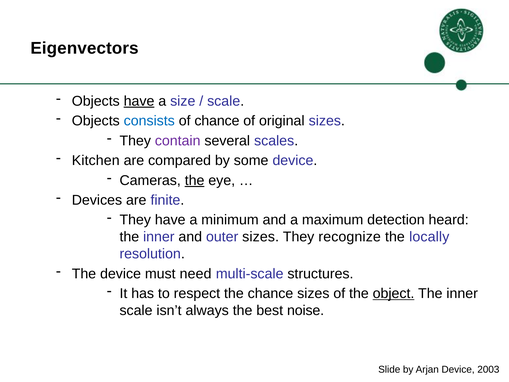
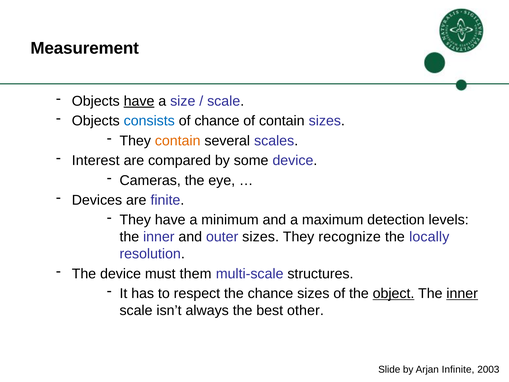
Eigenvectors: Eigenvectors -> Measurement
of original: original -> contain
contain at (178, 141) colour: purple -> orange
Kitchen: Kitchen -> Interest
the at (195, 180) underline: present -> none
heard: heard -> levels
need: need -> them
inner at (462, 293) underline: none -> present
noise: noise -> other
Arjan Device: Device -> Infinite
